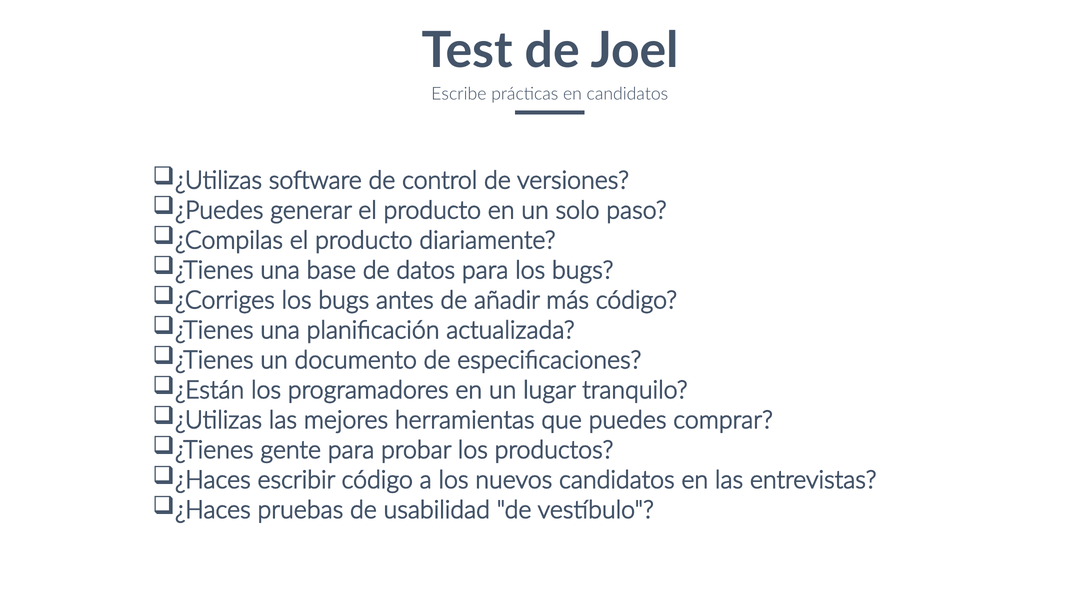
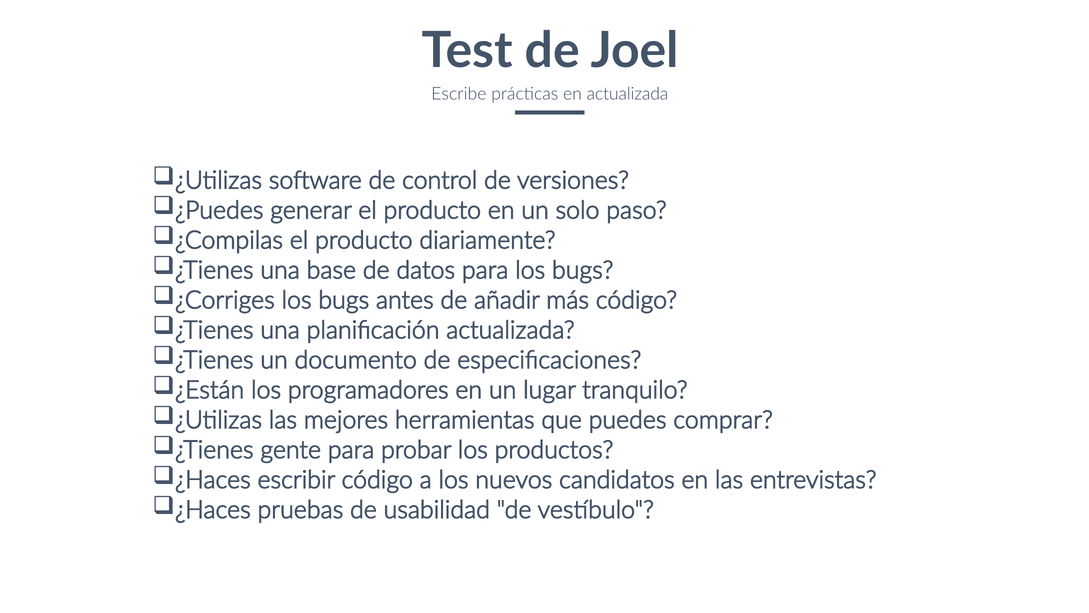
en candidatos: candidatos -> actualizada
